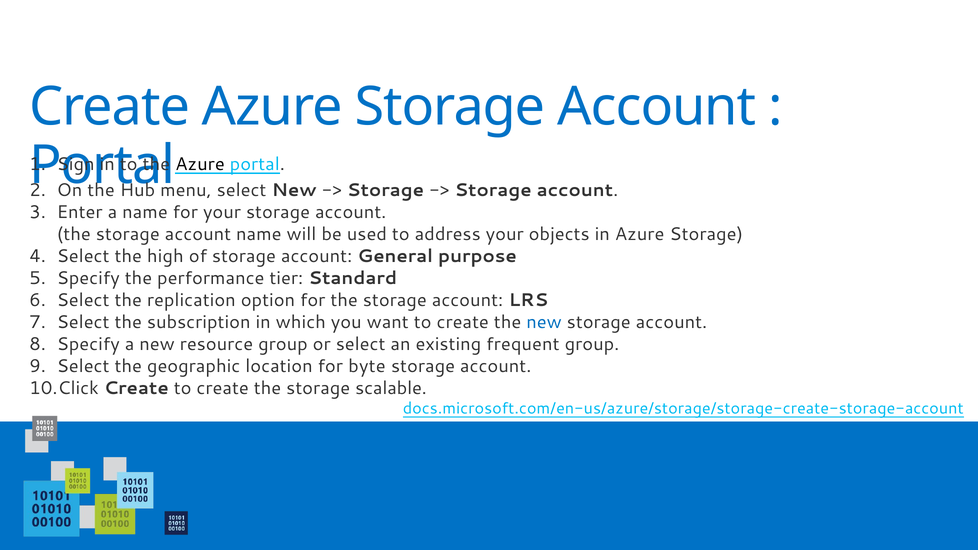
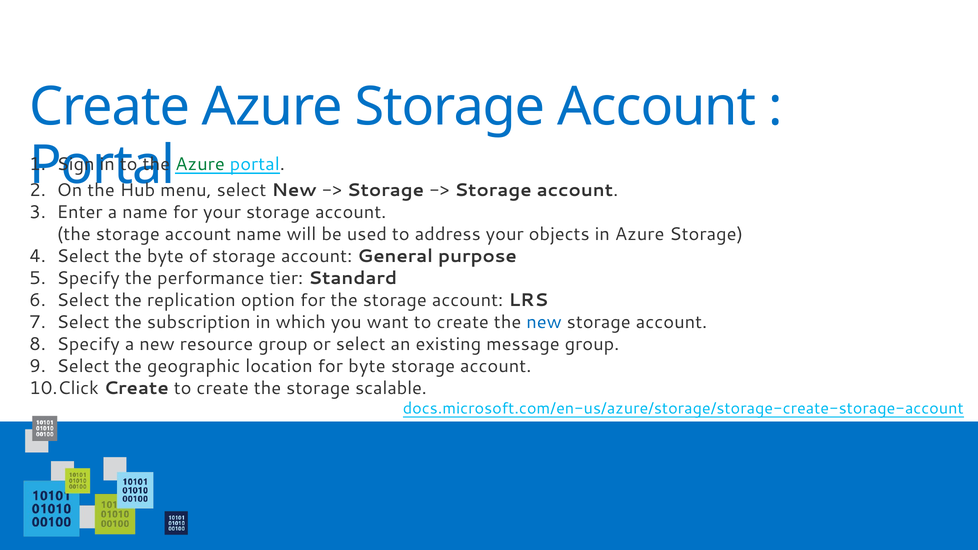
Azure at (200, 164) colour: black -> green
the high: high -> byte
frequent: frequent -> message
